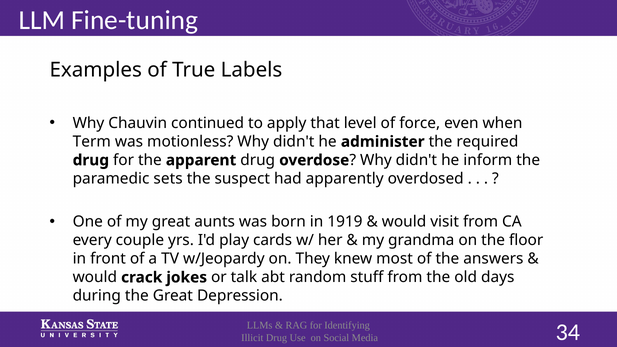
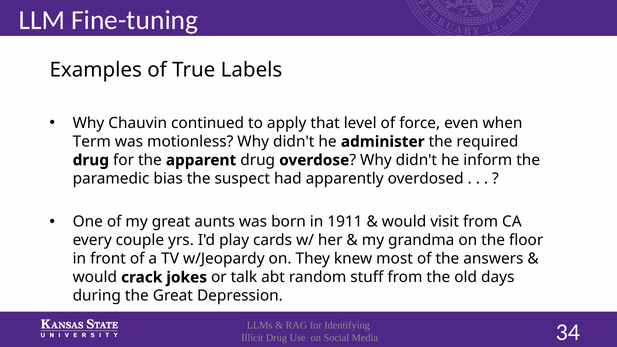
sets: sets -> bias
1919: 1919 -> 1911
